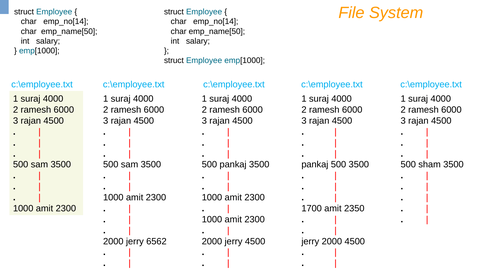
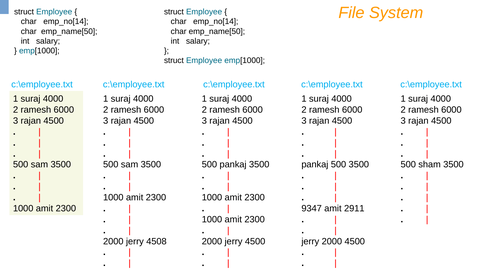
1700: 1700 -> 9347
2350: 2350 -> 2911
6562: 6562 -> 4508
